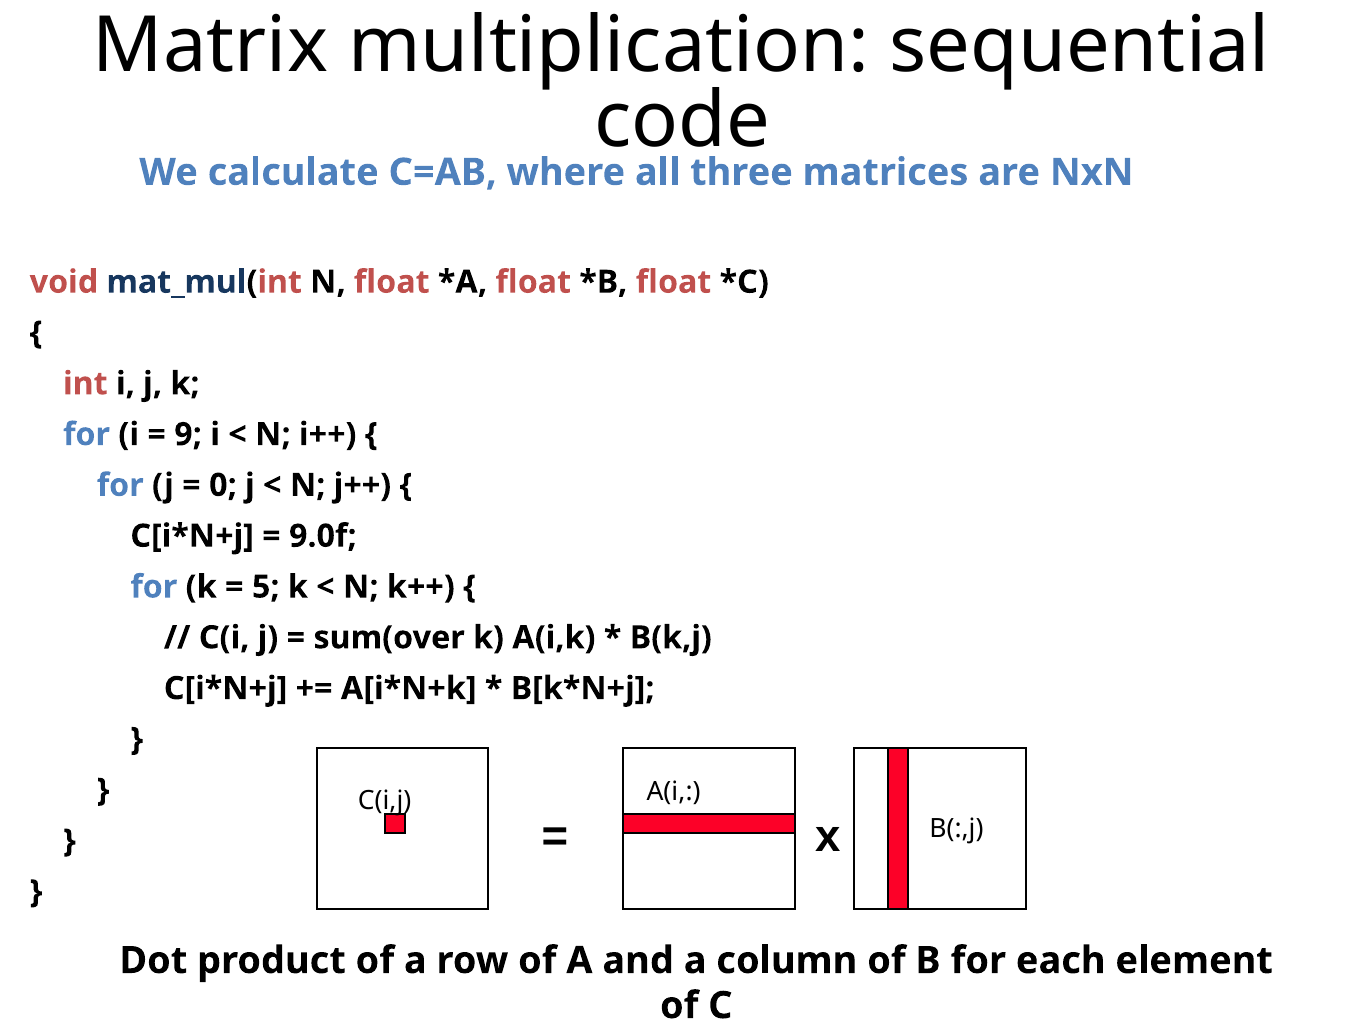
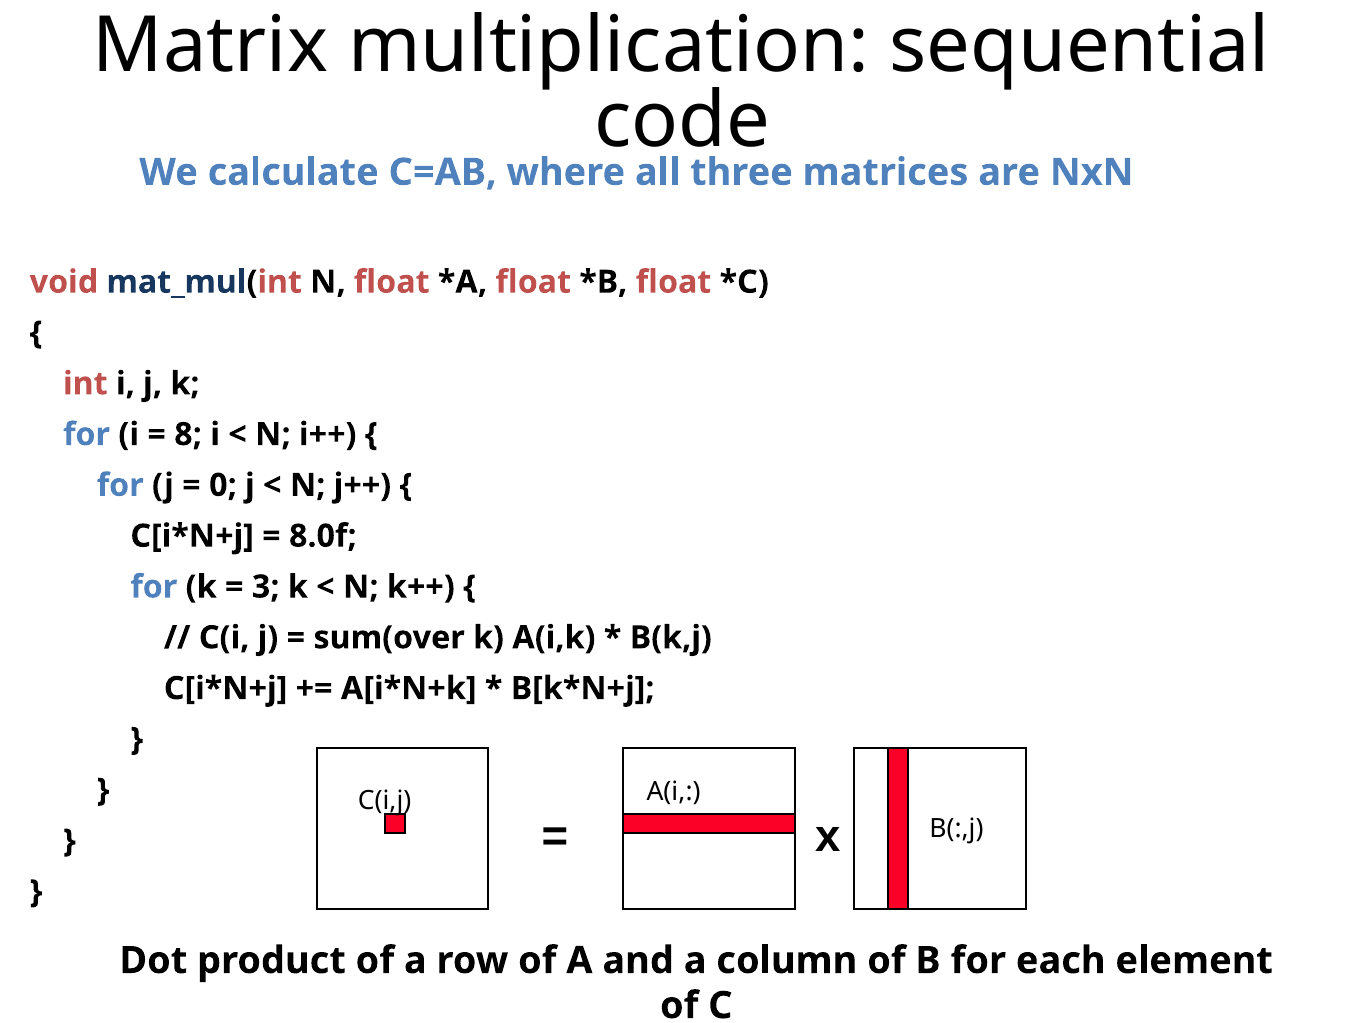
9: 9 -> 8
9.0f: 9.0f -> 8.0f
5: 5 -> 3
